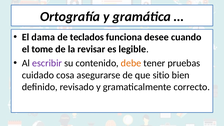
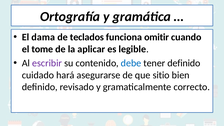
desee: desee -> omitir
revisar: revisar -> aplicar
debe colour: orange -> blue
tener pruebas: pruebas -> definido
cosa: cosa -> hará
